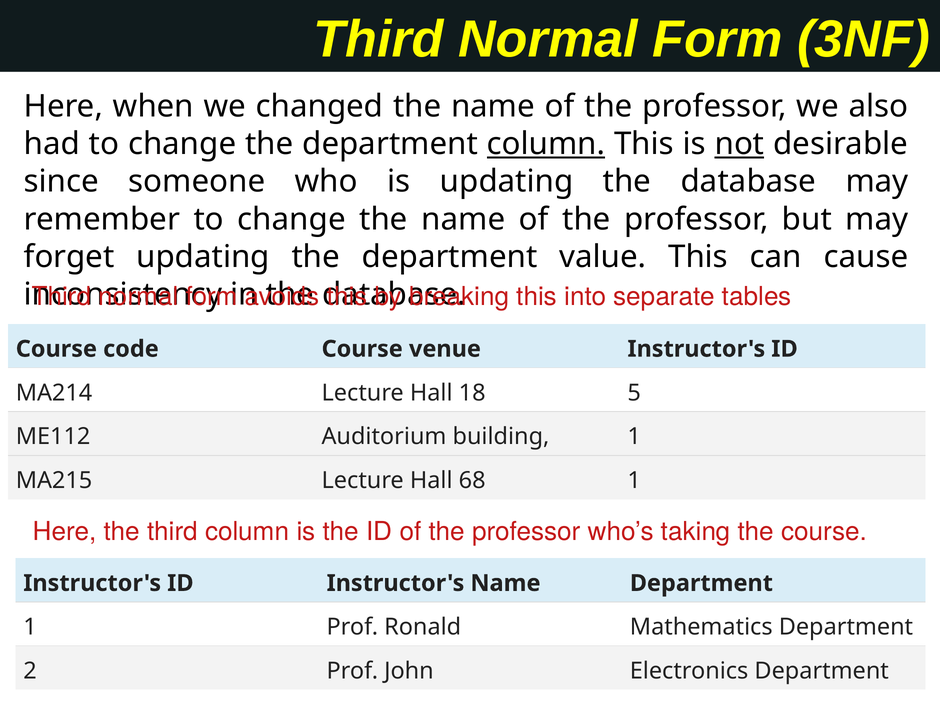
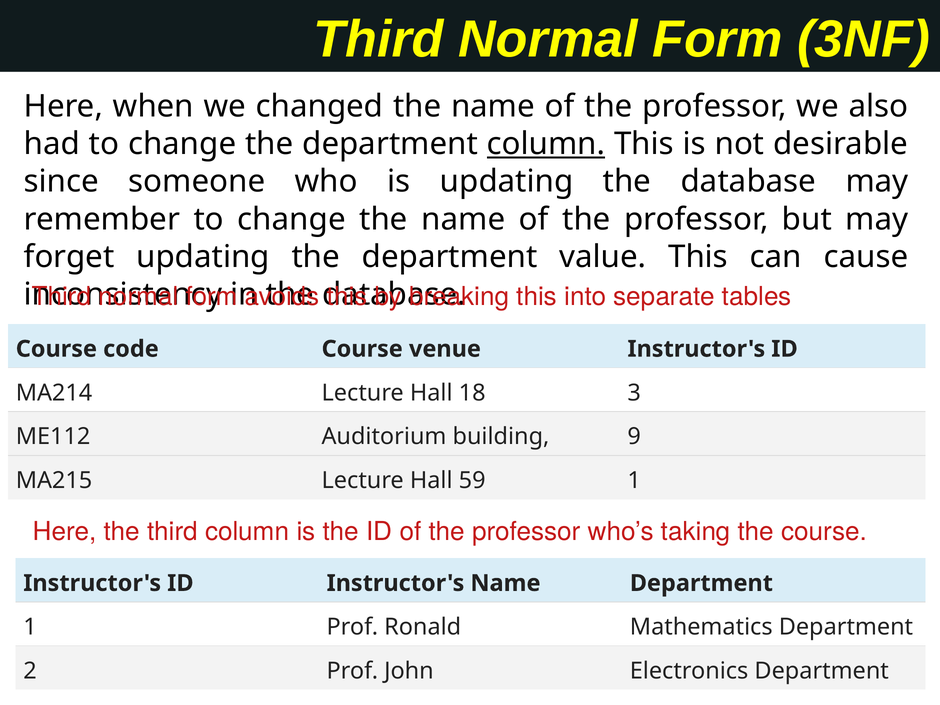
not underline: present -> none
5: 5 -> 3
building 1: 1 -> 9
68: 68 -> 59
